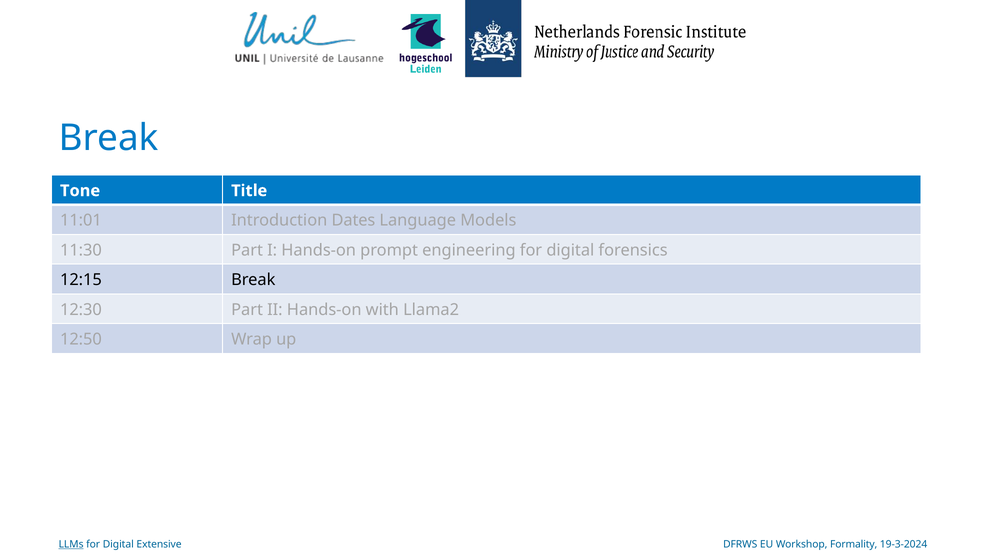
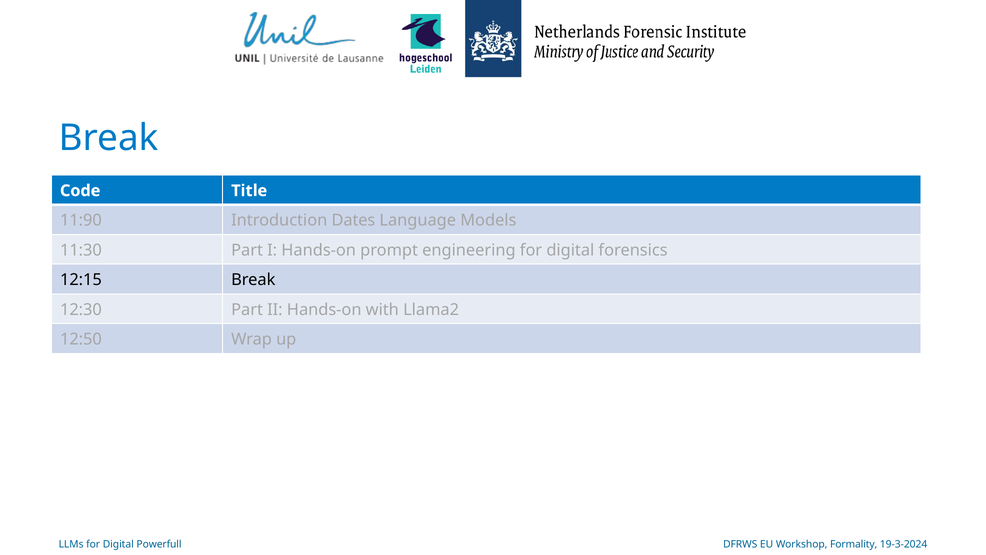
Tone: Tone -> Code
11:01: 11:01 -> 11:90
LLMs underline: present -> none
Extensive: Extensive -> Powerfull
